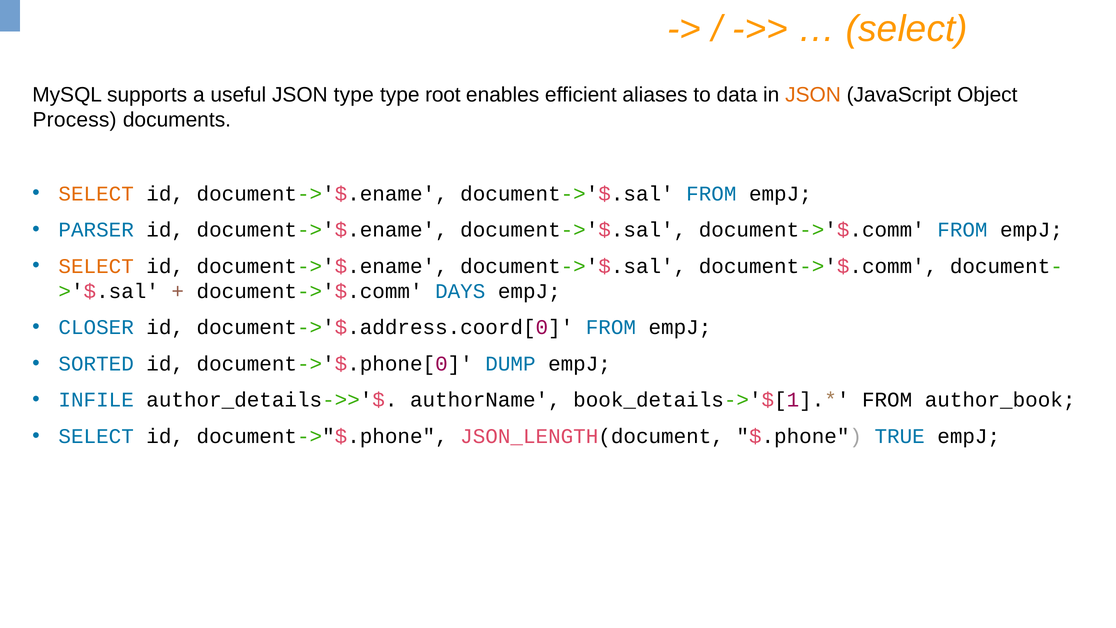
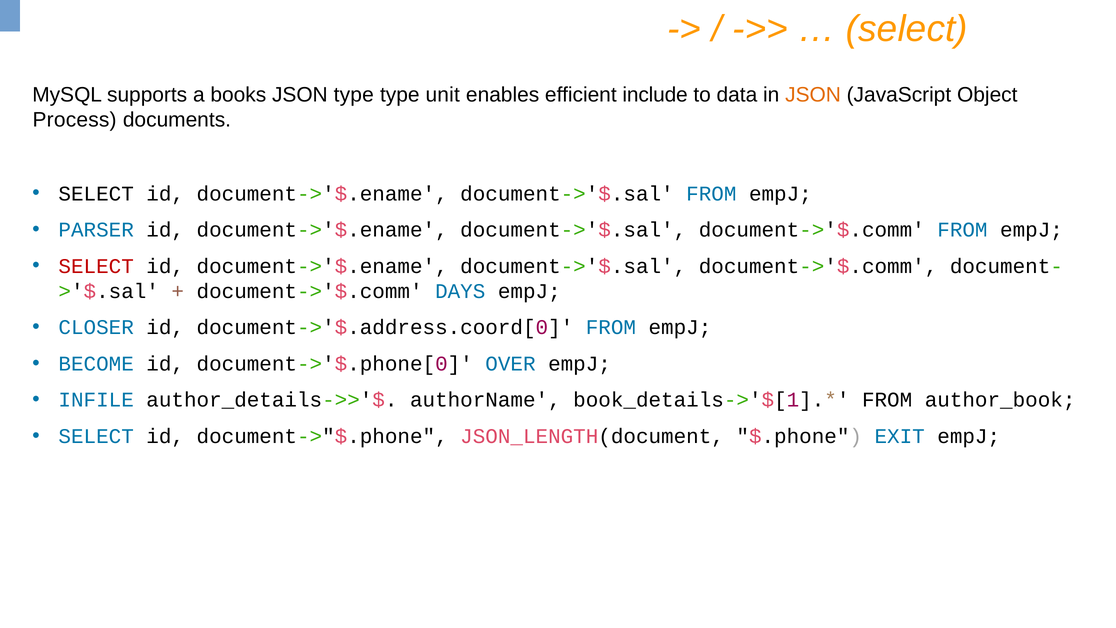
useful: useful -> books
root: root -> unit
aliases: aliases -> include
SELECT at (96, 194) colour: orange -> black
SELECT at (96, 266) colour: orange -> red
SORTED: SORTED -> BECOME
DUMP: DUMP -> OVER
TRUE: TRUE -> EXIT
